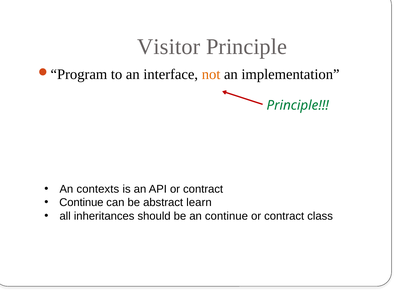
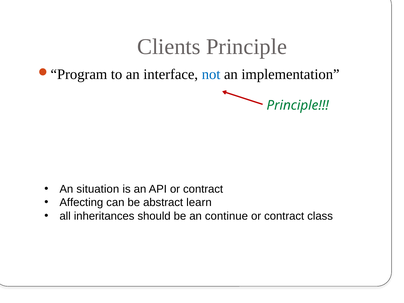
Visitor: Visitor -> Clients
not colour: orange -> blue
contexts: contexts -> situation
Continue at (81, 203): Continue -> Affecting
